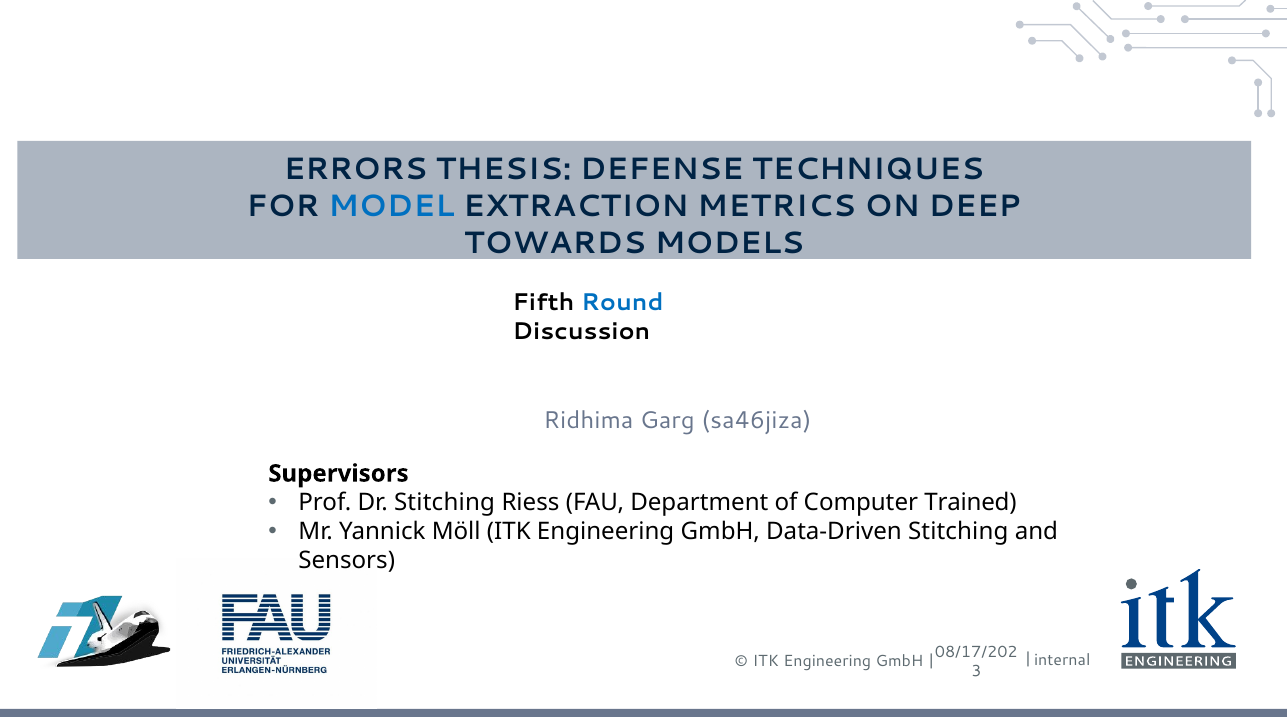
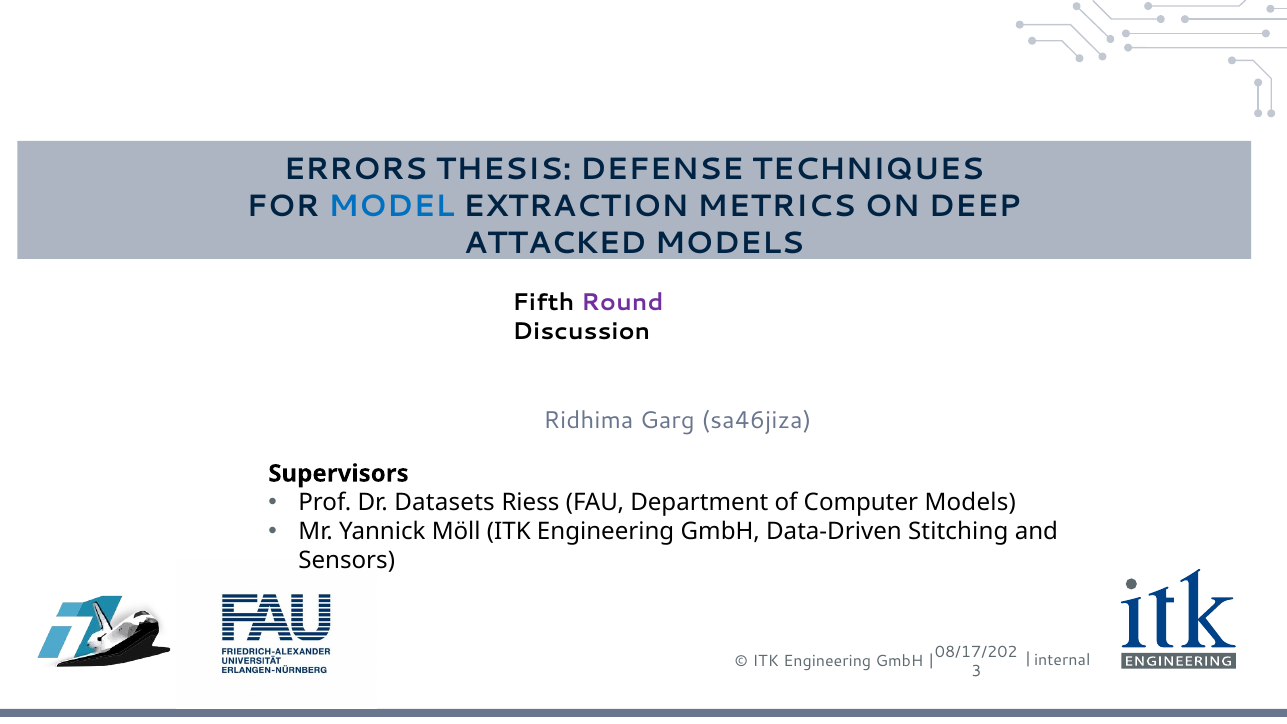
TOWARDS: TOWARDS -> ATTACKED
Round colour: blue -> purple
Dr Stitching: Stitching -> Datasets
Computer Trained: Trained -> Models
